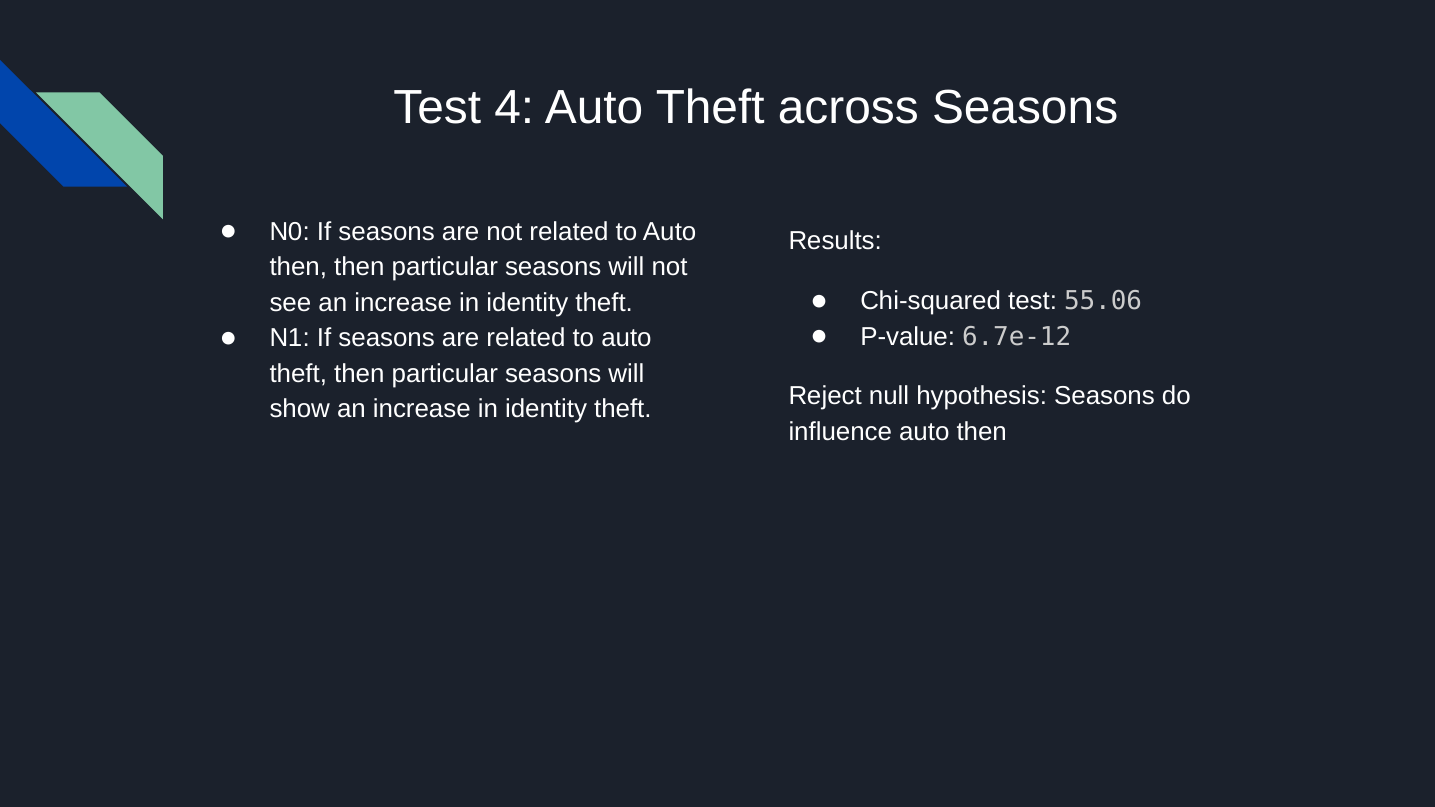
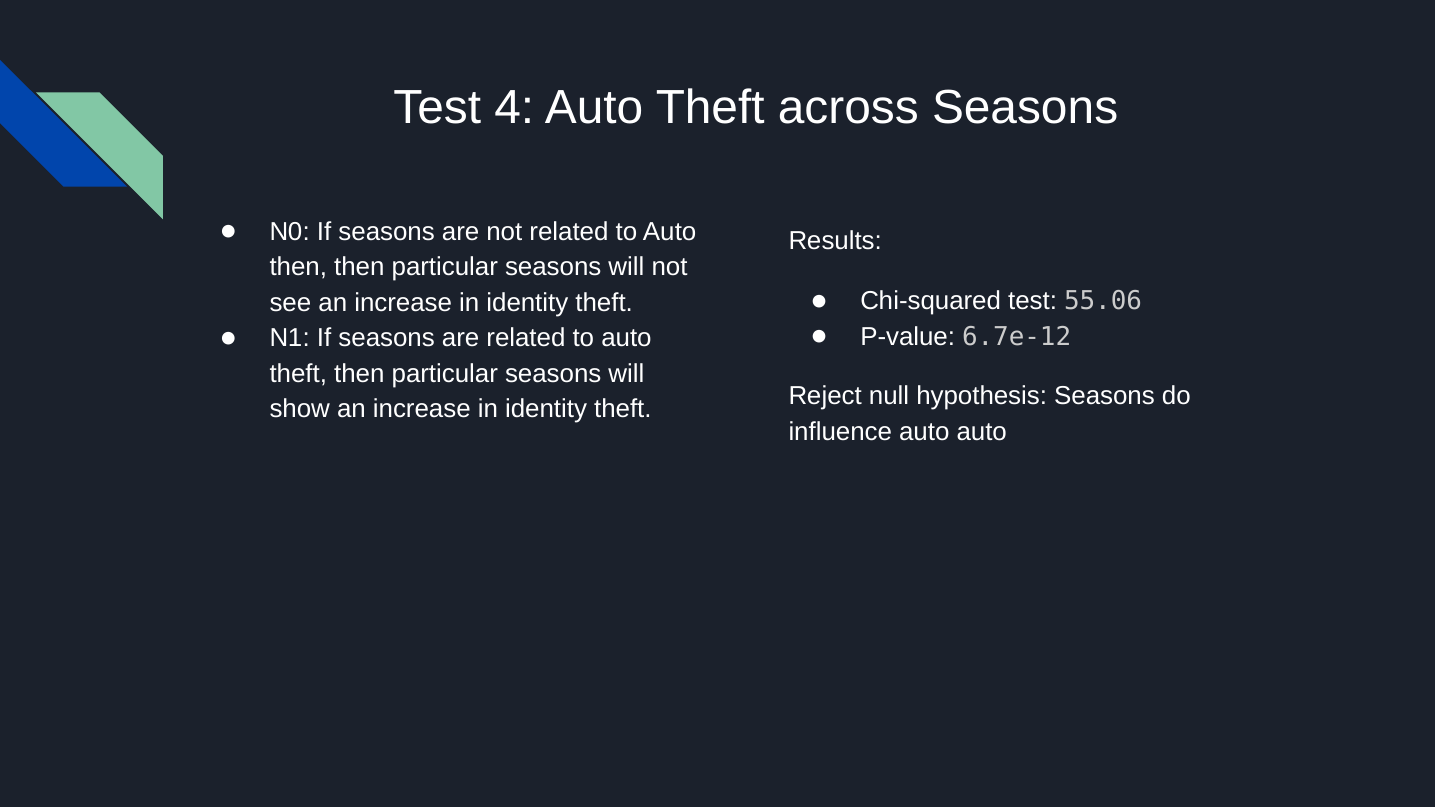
influence auto then: then -> auto
